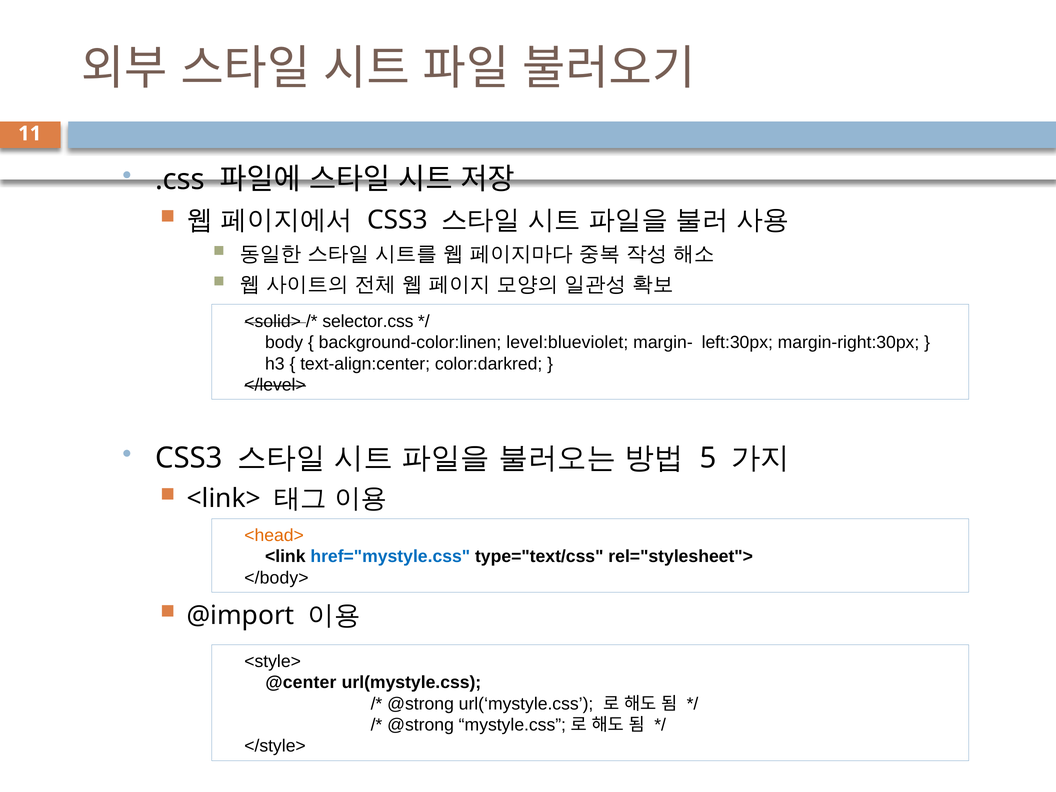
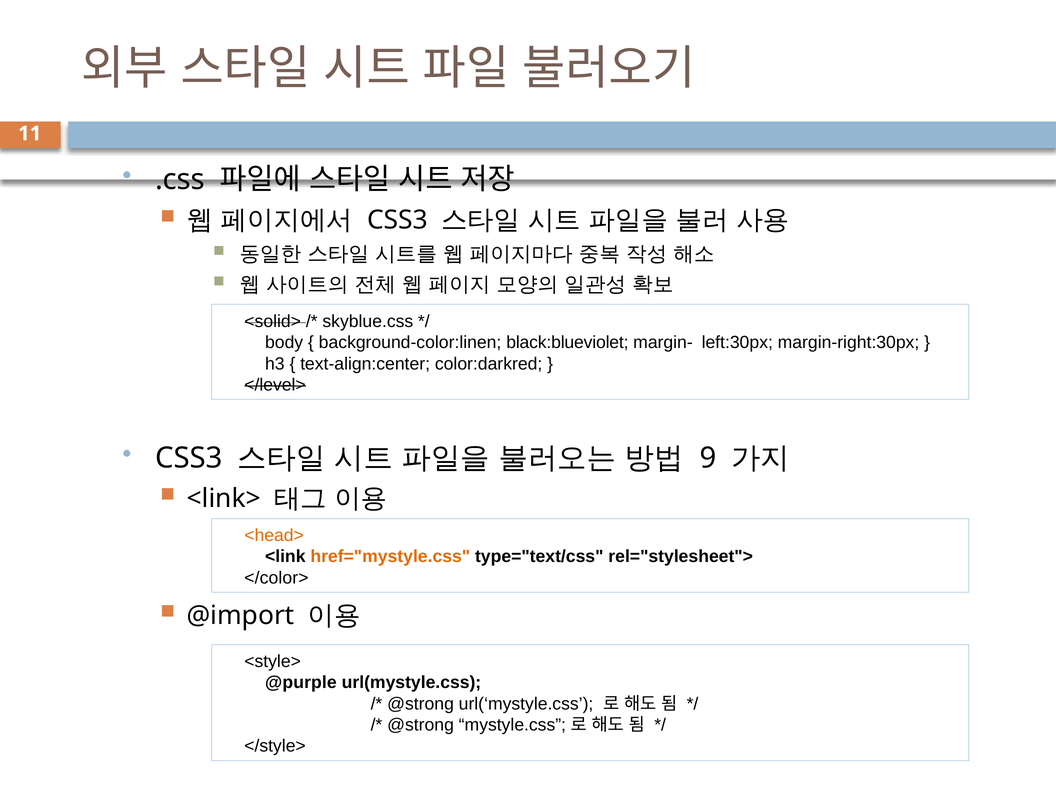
selector.css: selector.css -> skyblue.css
level:blueviolet: level:blueviolet -> black:blueviolet
5: 5 -> 9
href="mystyle.css colour: blue -> orange
</body>: </body> -> </color>
@center: @center -> @purple
